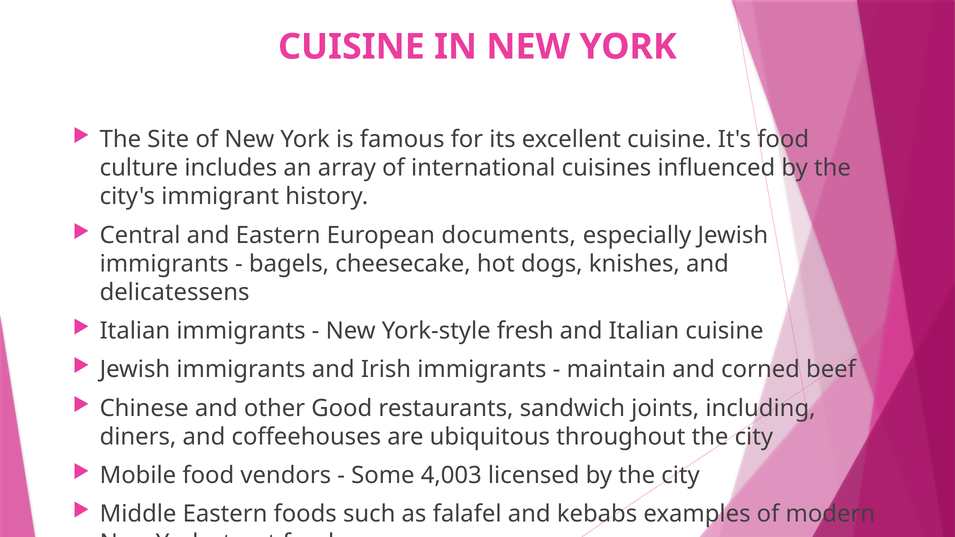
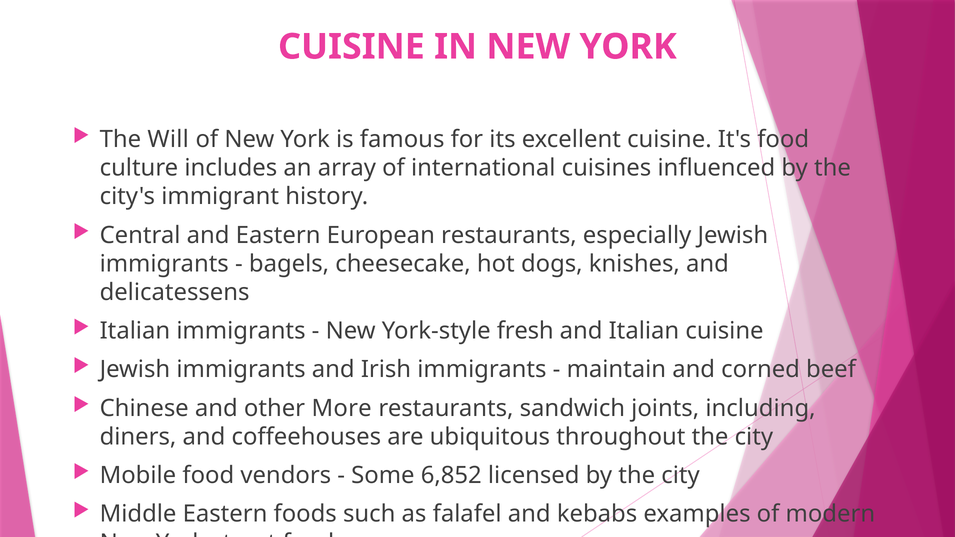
Site: Site -> Will
European documents: documents -> restaurants
Good: Good -> More
4,003: 4,003 -> 6,852
